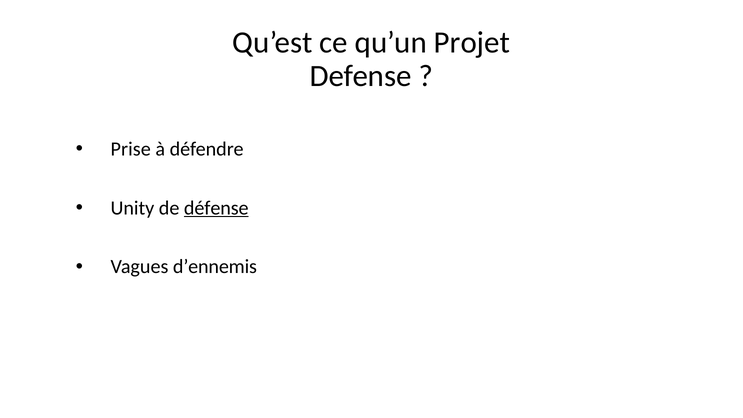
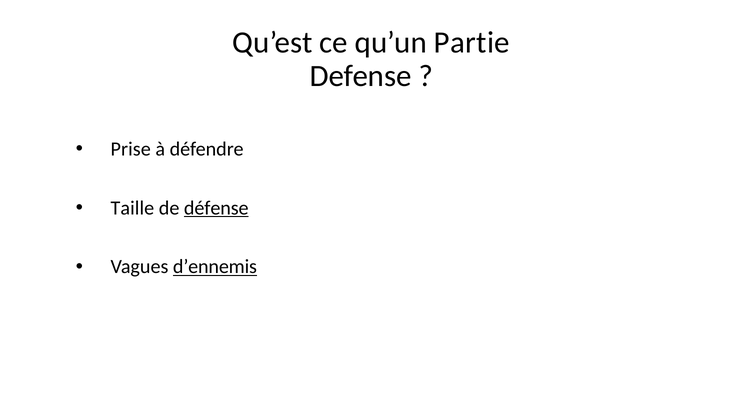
Projet: Projet -> Partie
Unity: Unity -> Taille
d’ennemis underline: none -> present
